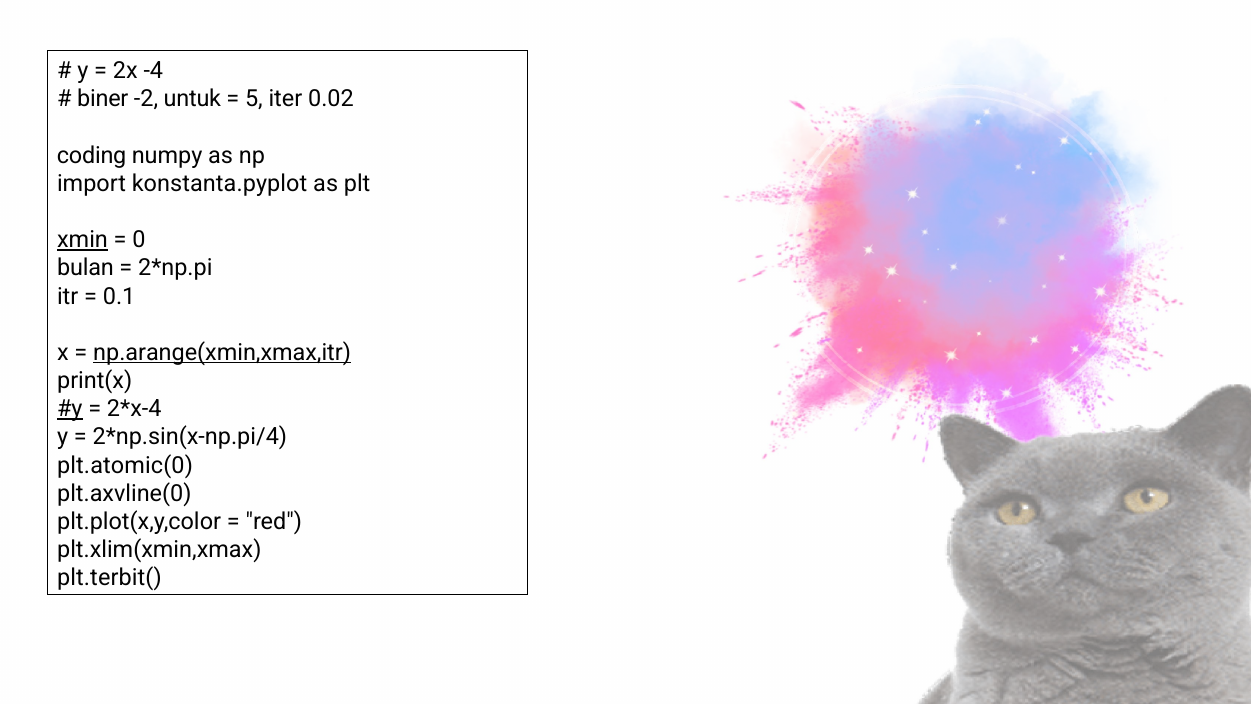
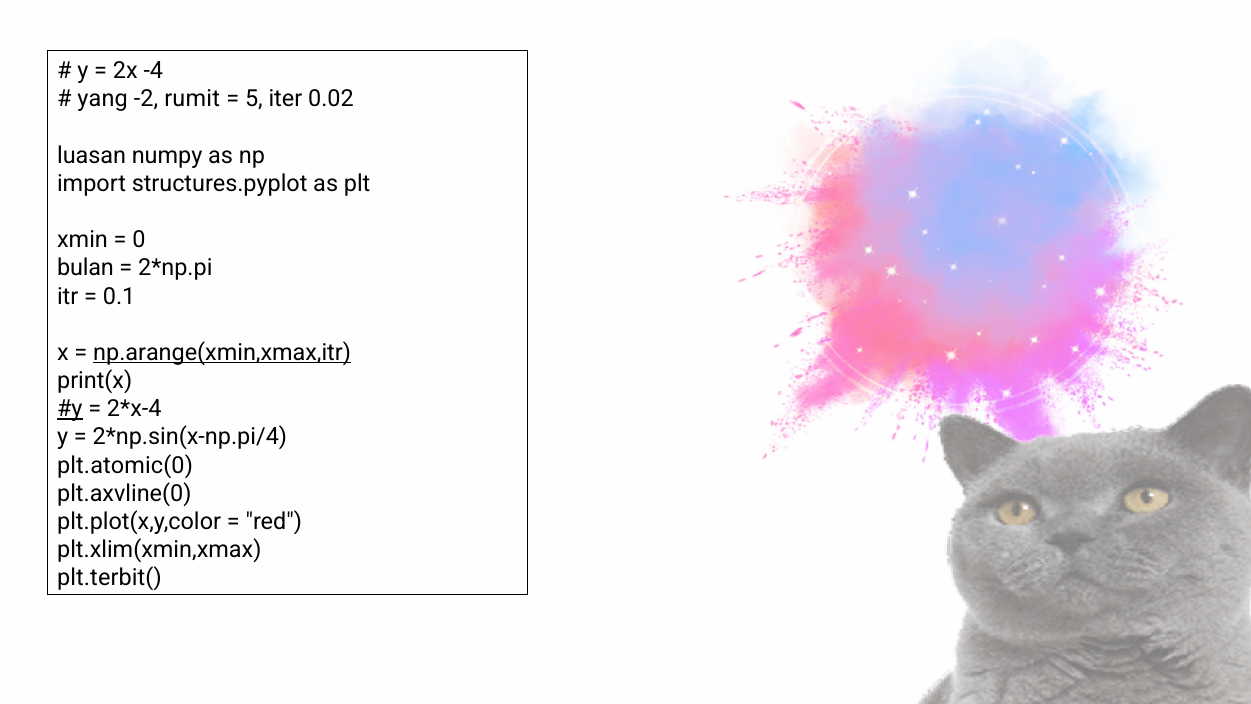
biner: biner -> yang
untuk: untuk -> rumit
coding: coding -> luasan
konstanta.pyplot: konstanta.pyplot -> structures.pyplot
xmin underline: present -> none
